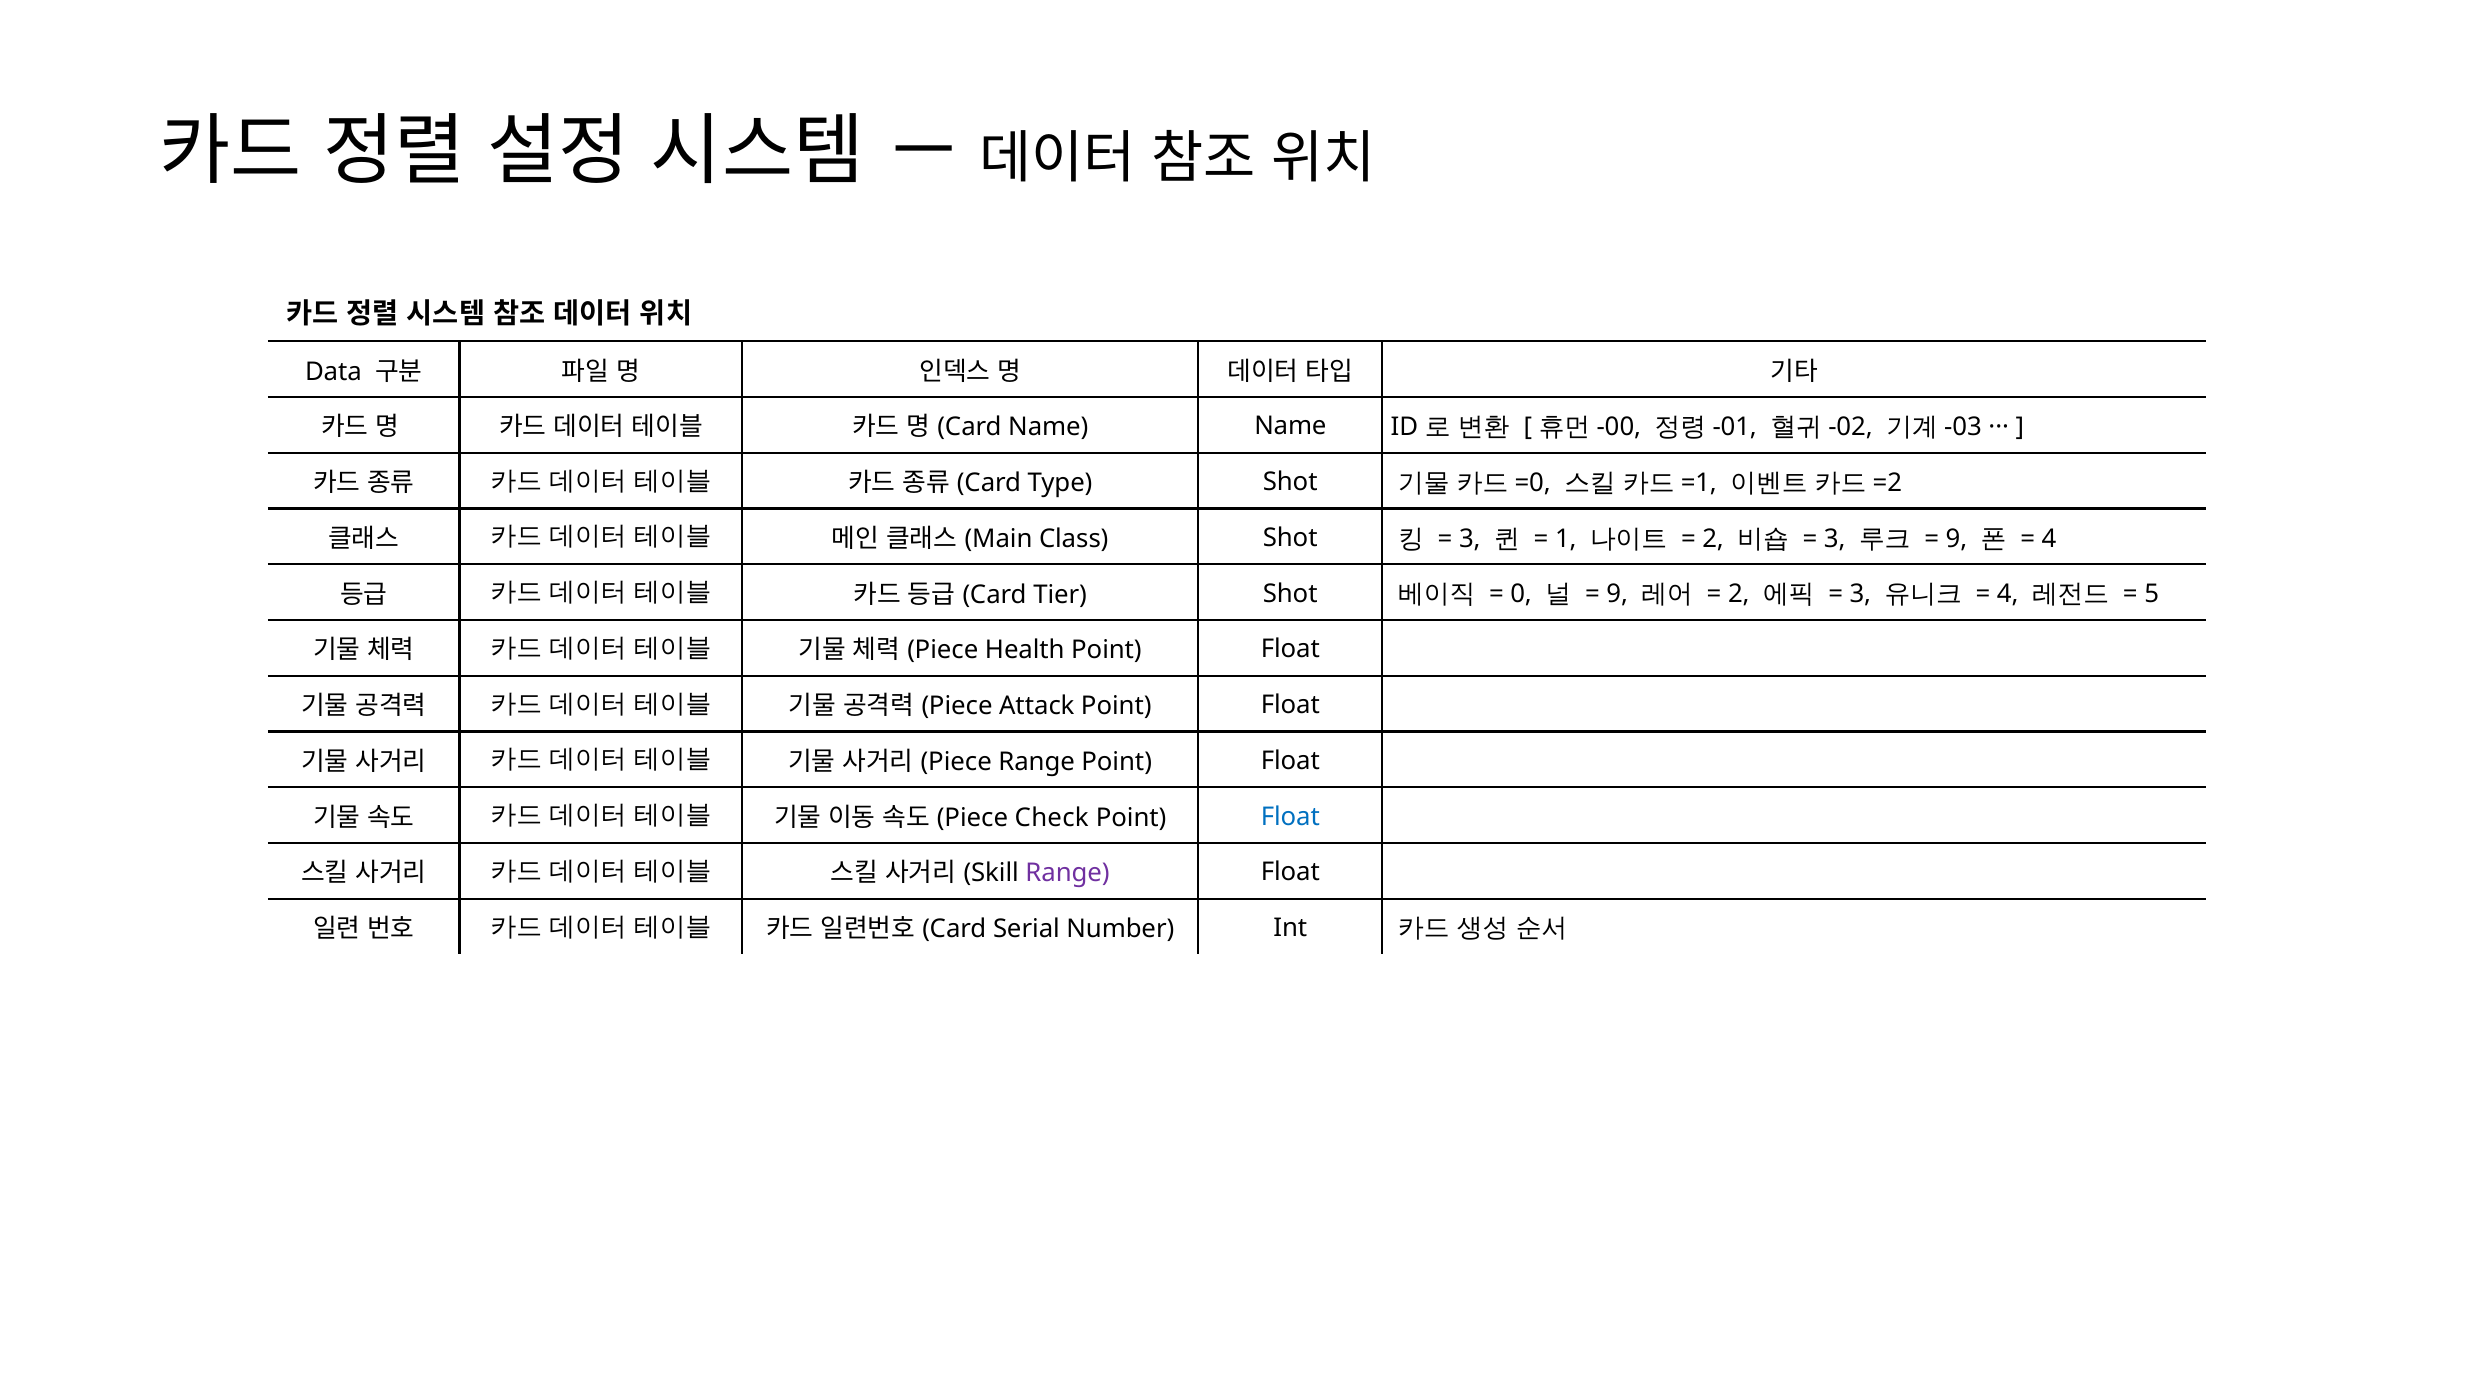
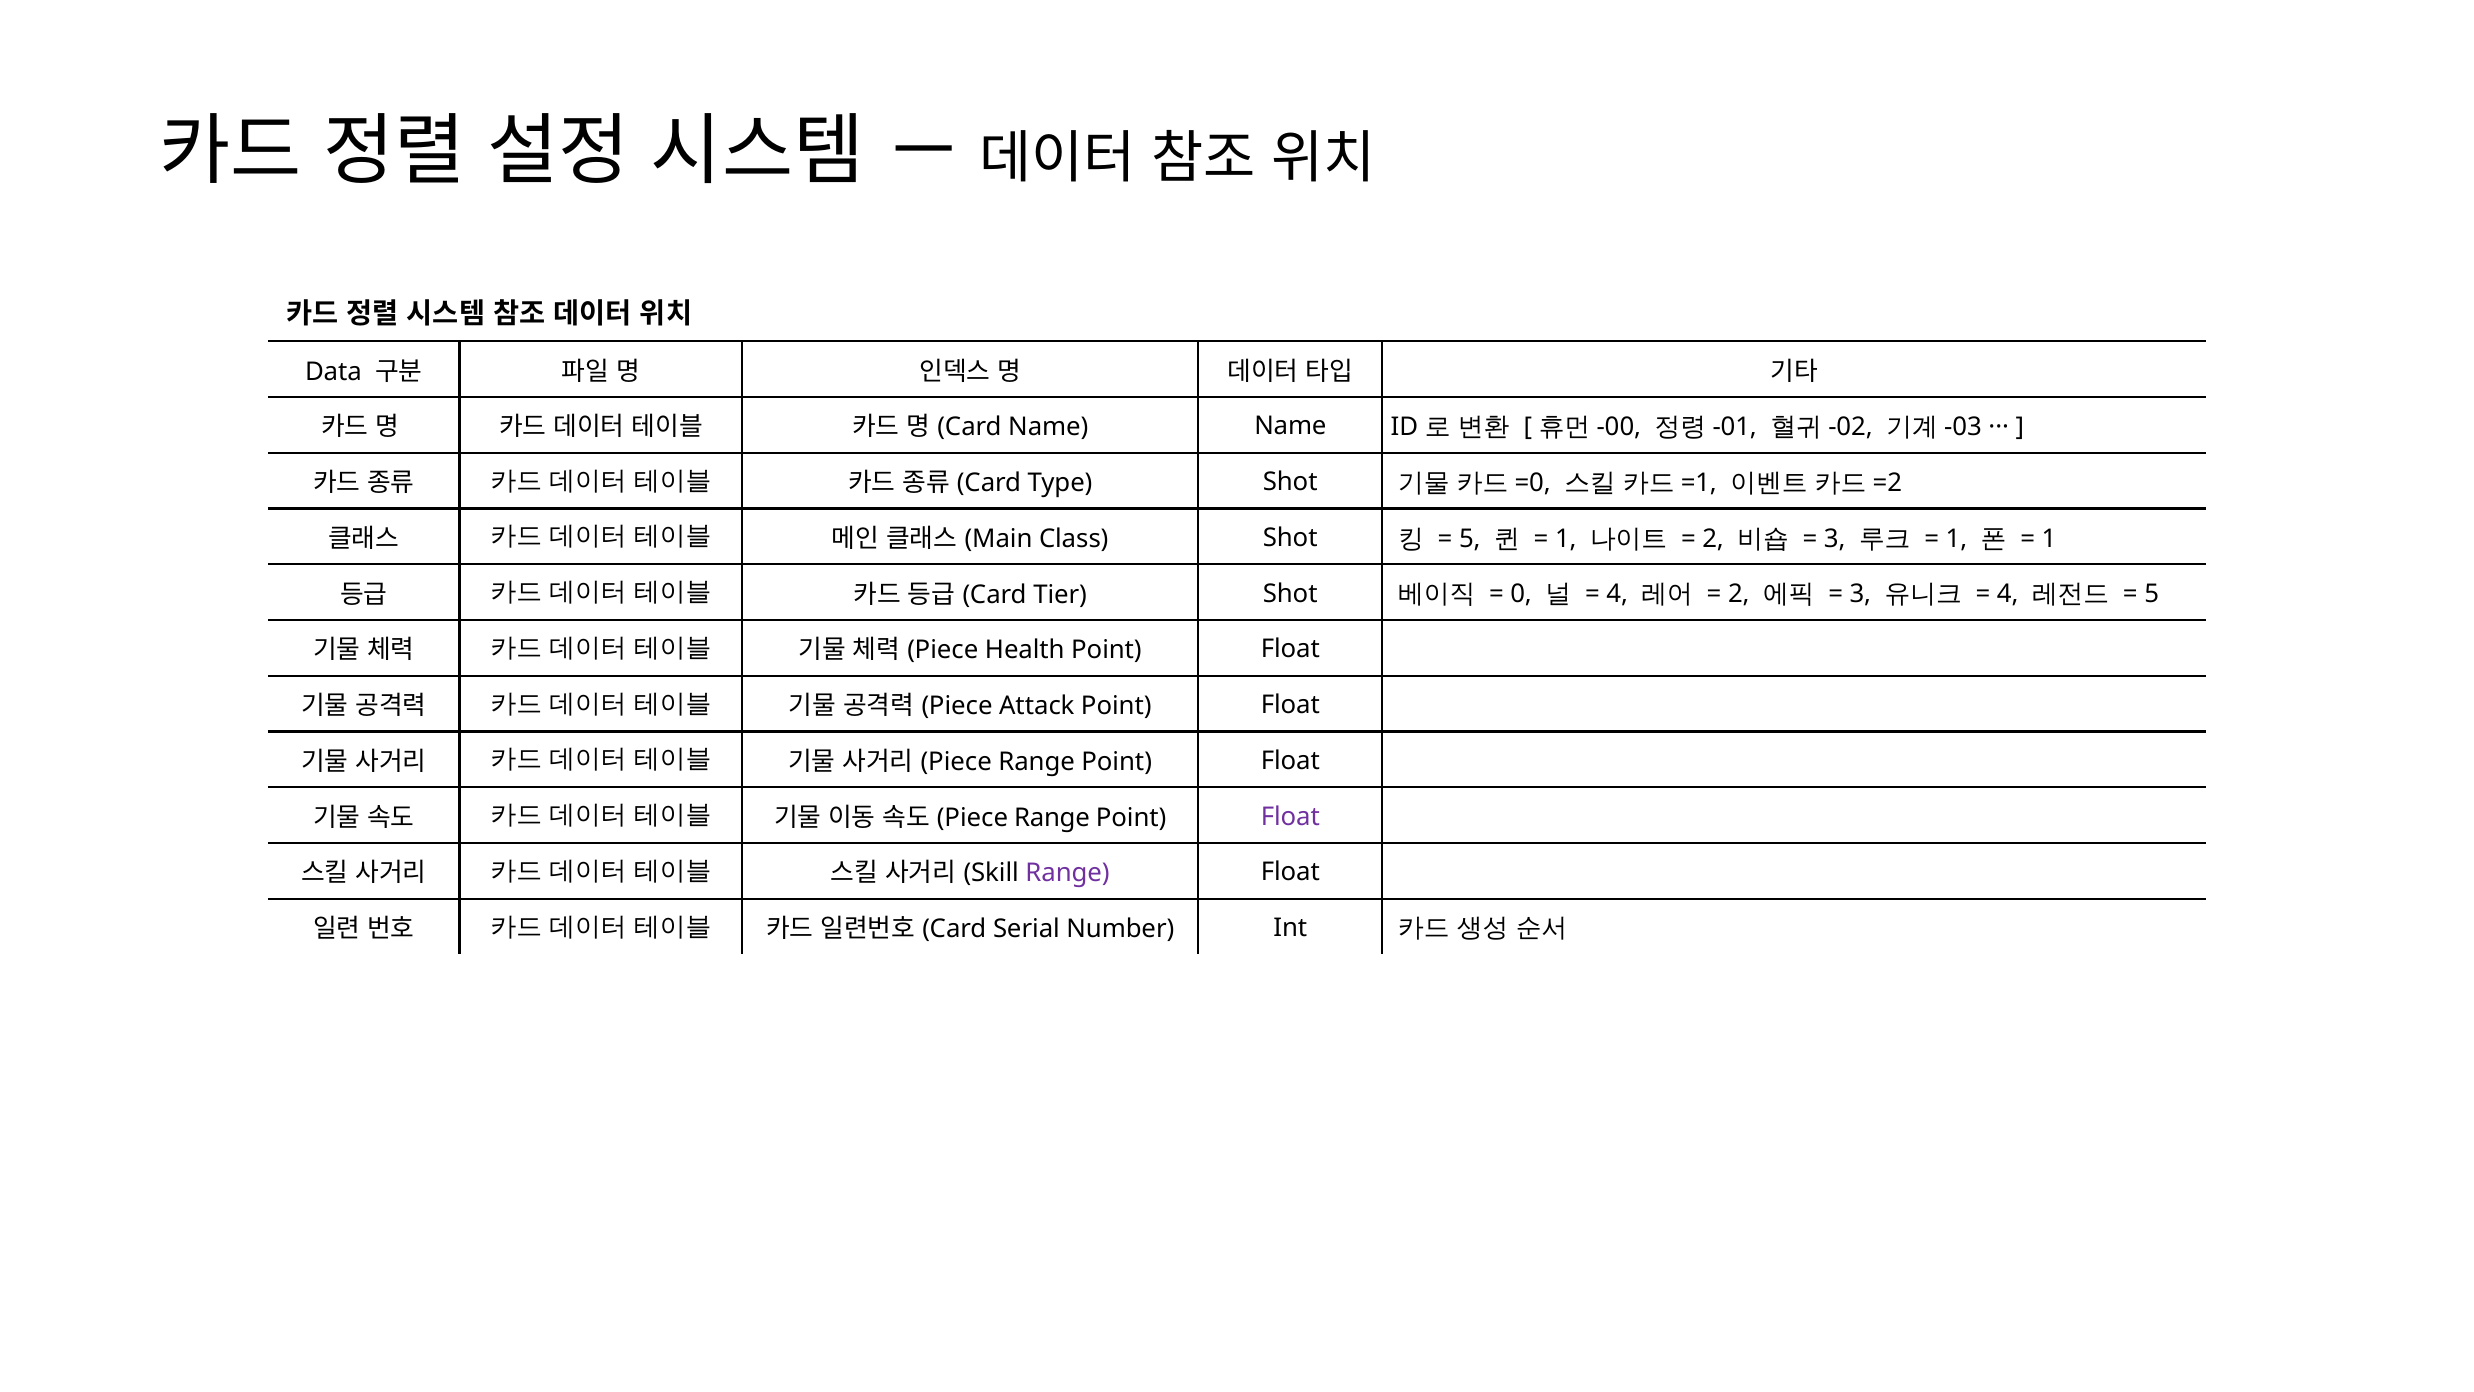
3 at (1470, 538): 3 -> 5
9 at (1956, 538): 9 -> 1
4 at (2049, 538): 4 -> 1
9 at (1617, 594): 9 -> 4
Check at (1052, 817): Check -> Range
Float at (1290, 816) colour: blue -> purple
